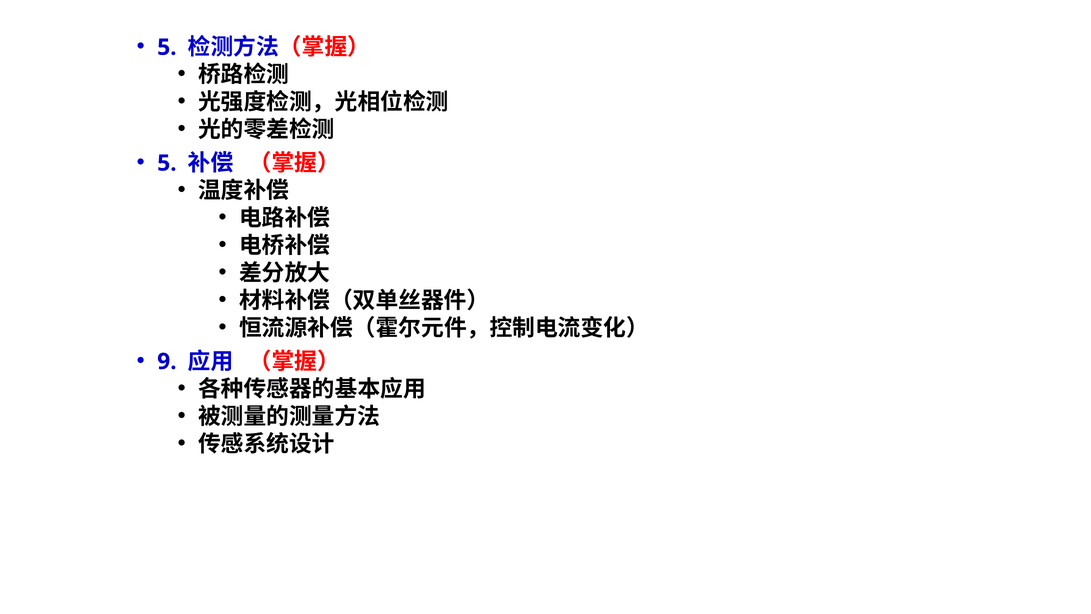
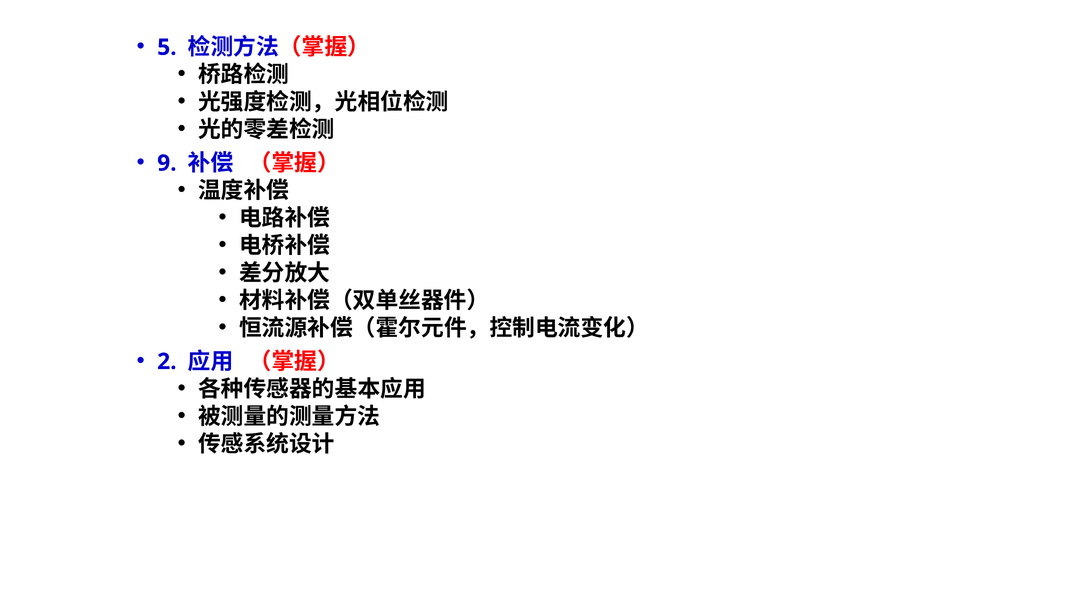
5 at (167, 163): 5 -> 9
9: 9 -> 2
